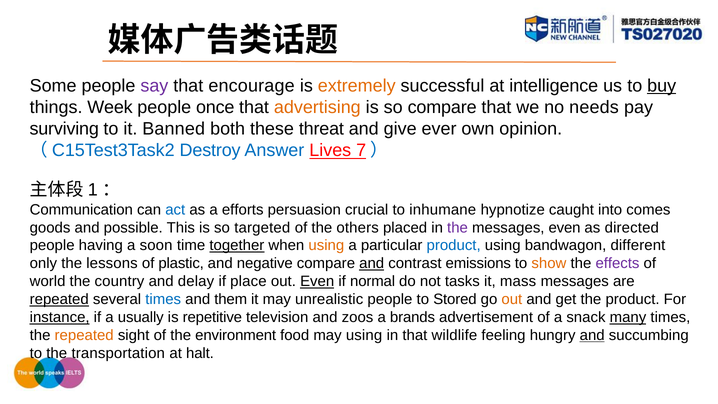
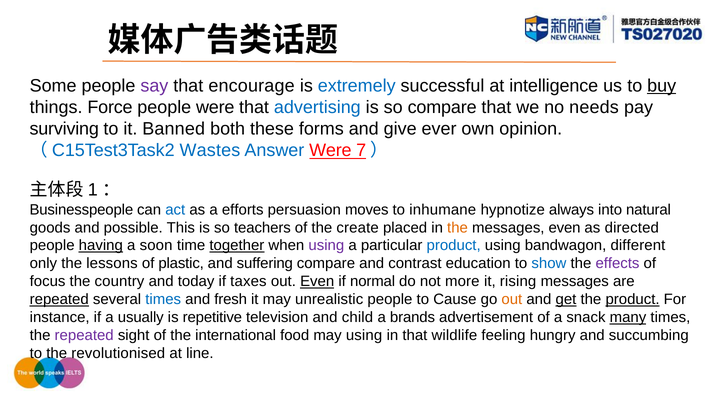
extremely colour: orange -> blue
Week: Week -> Force
people once: once -> were
advertising colour: orange -> blue
threat: threat -> forms
Destroy: Destroy -> Wastes
Answer Lives: Lives -> Were
Communication: Communication -> Businesspeople
crucial: crucial -> moves
caught: caught -> always
comes: comes -> natural
targeted: targeted -> teachers
others: others -> create
the at (458, 228) colour: purple -> orange
having underline: none -> present
using at (326, 245) colour: orange -> purple
negative: negative -> suffering
and at (372, 263) underline: present -> none
emissions: emissions -> education
show colour: orange -> blue
world: world -> focus
delay: delay -> today
place: place -> taxes
tasks: tasks -> more
mass: mass -> rising
them: them -> fresh
Stored: Stored -> Cause
get underline: none -> present
product at (633, 299) underline: none -> present
instance underline: present -> none
zoos: zoos -> child
repeated at (84, 335) colour: orange -> purple
environment: environment -> international
and at (592, 335) underline: present -> none
transportation: transportation -> revolutionised
halt: halt -> line
